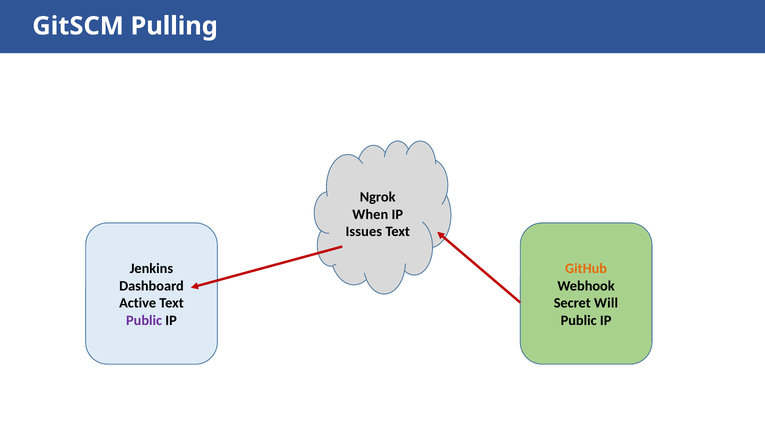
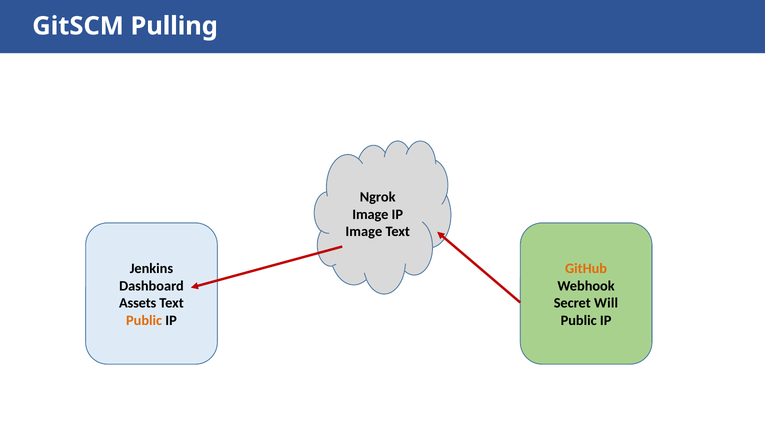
When at (370, 215): When -> Image
Issues at (364, 232): Issues -> Image
Active: Active -> Assets
Public at (144, 321) colour: purple -> orange
